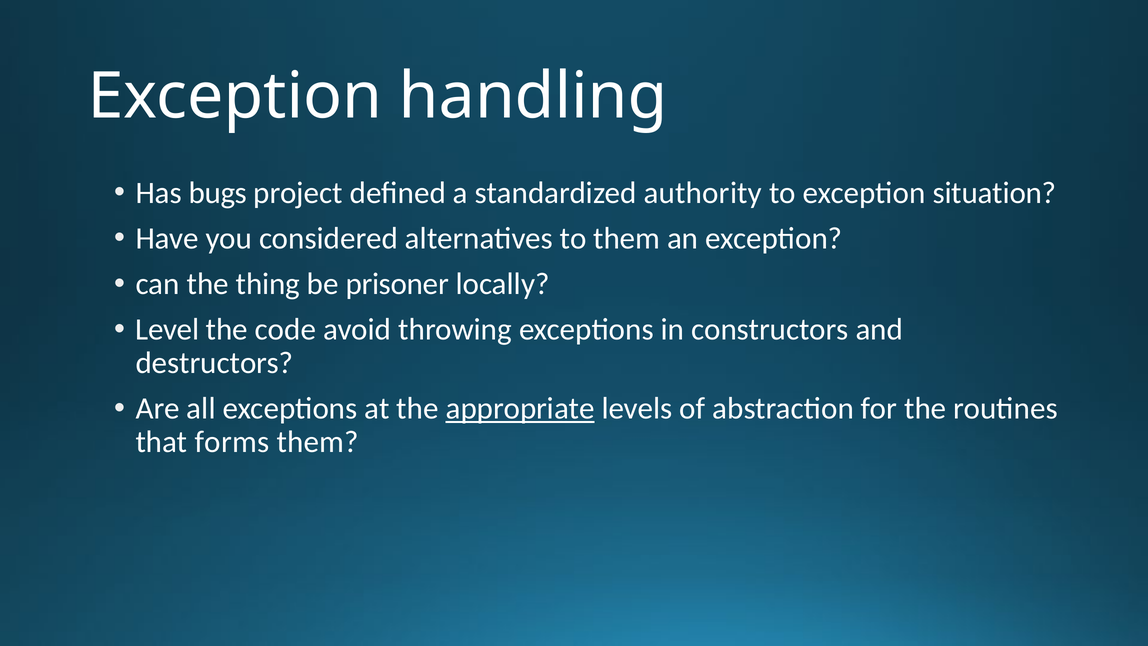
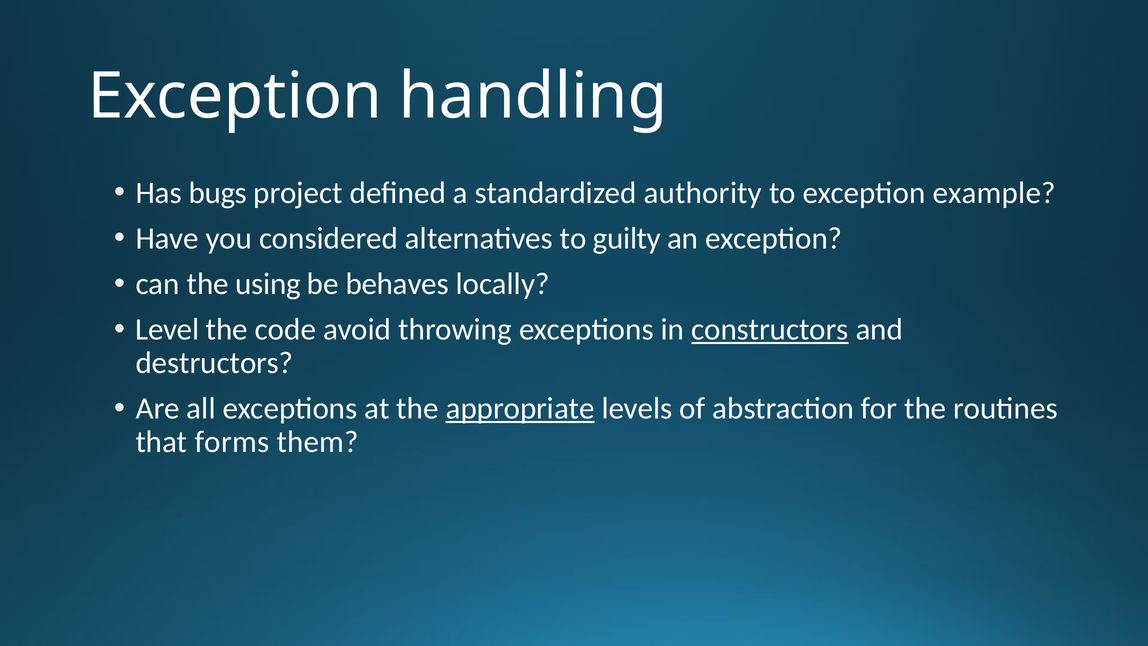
situation: situation -> example
to them: them -> guilty
thing: thing -> using
prisoner: prisoner -> behaves
constructors underline: none -> present
